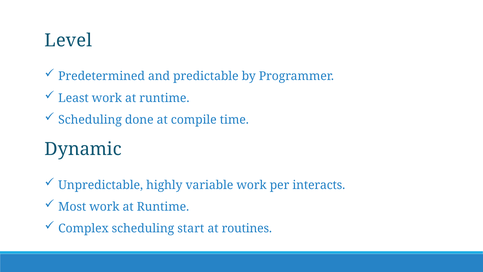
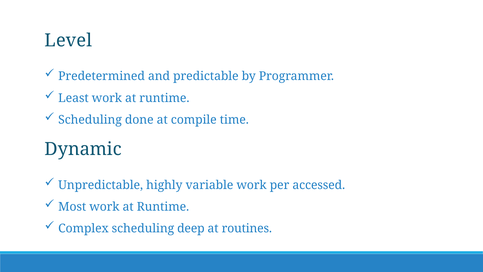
interacts: interacts -> accessed
start: start -> deep
